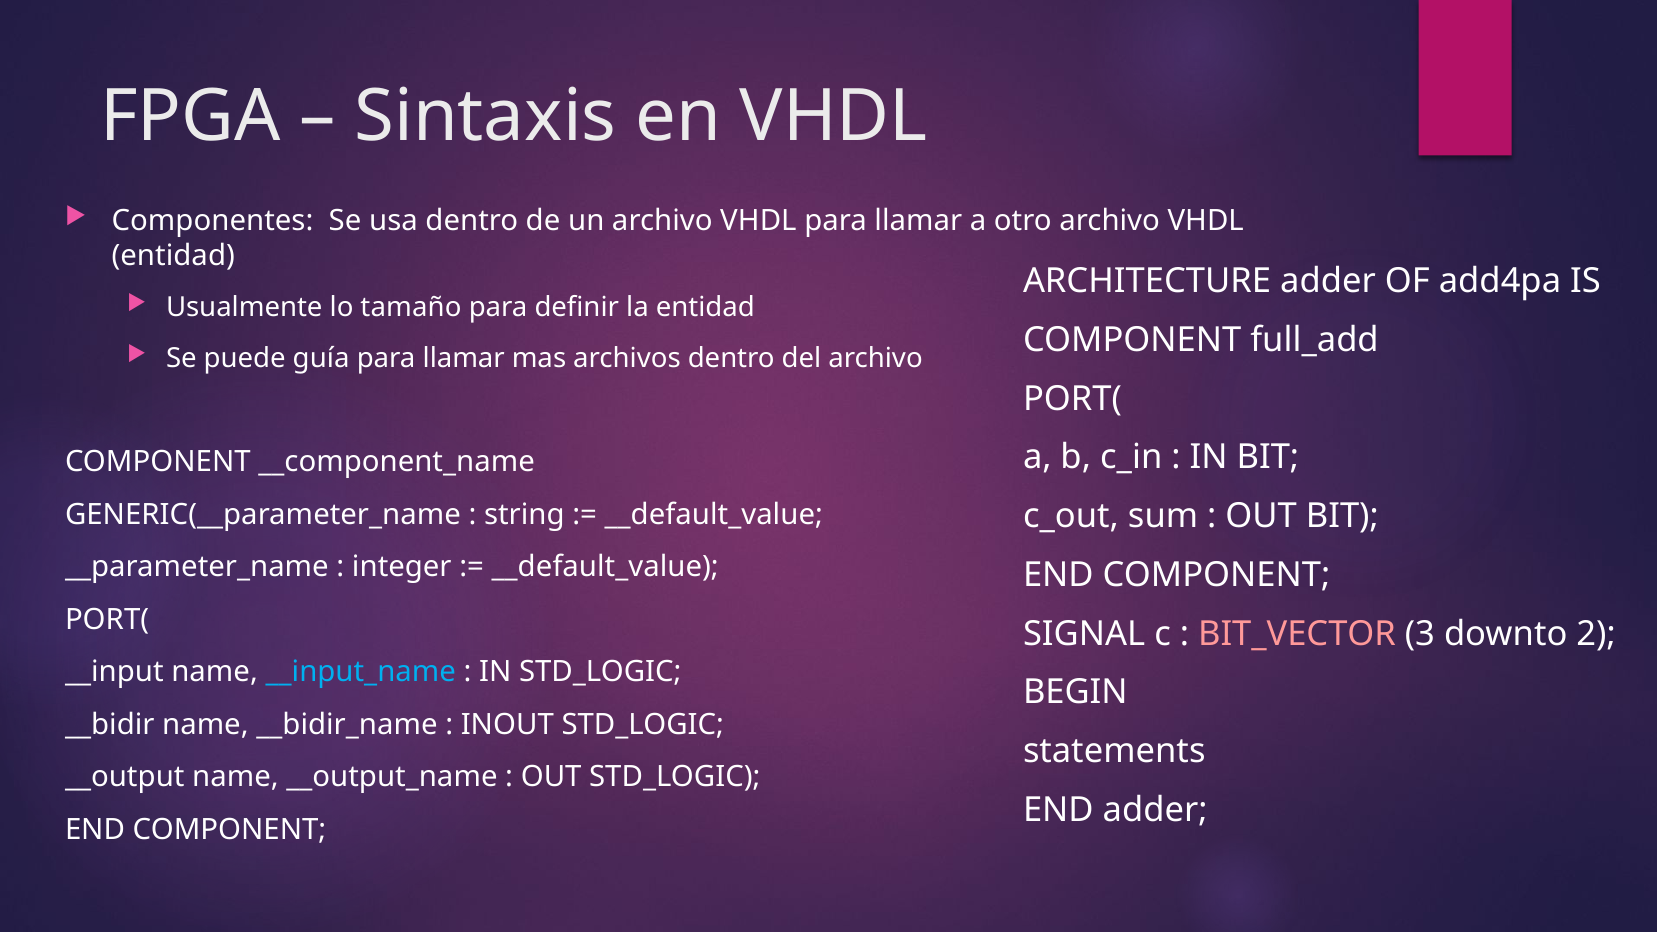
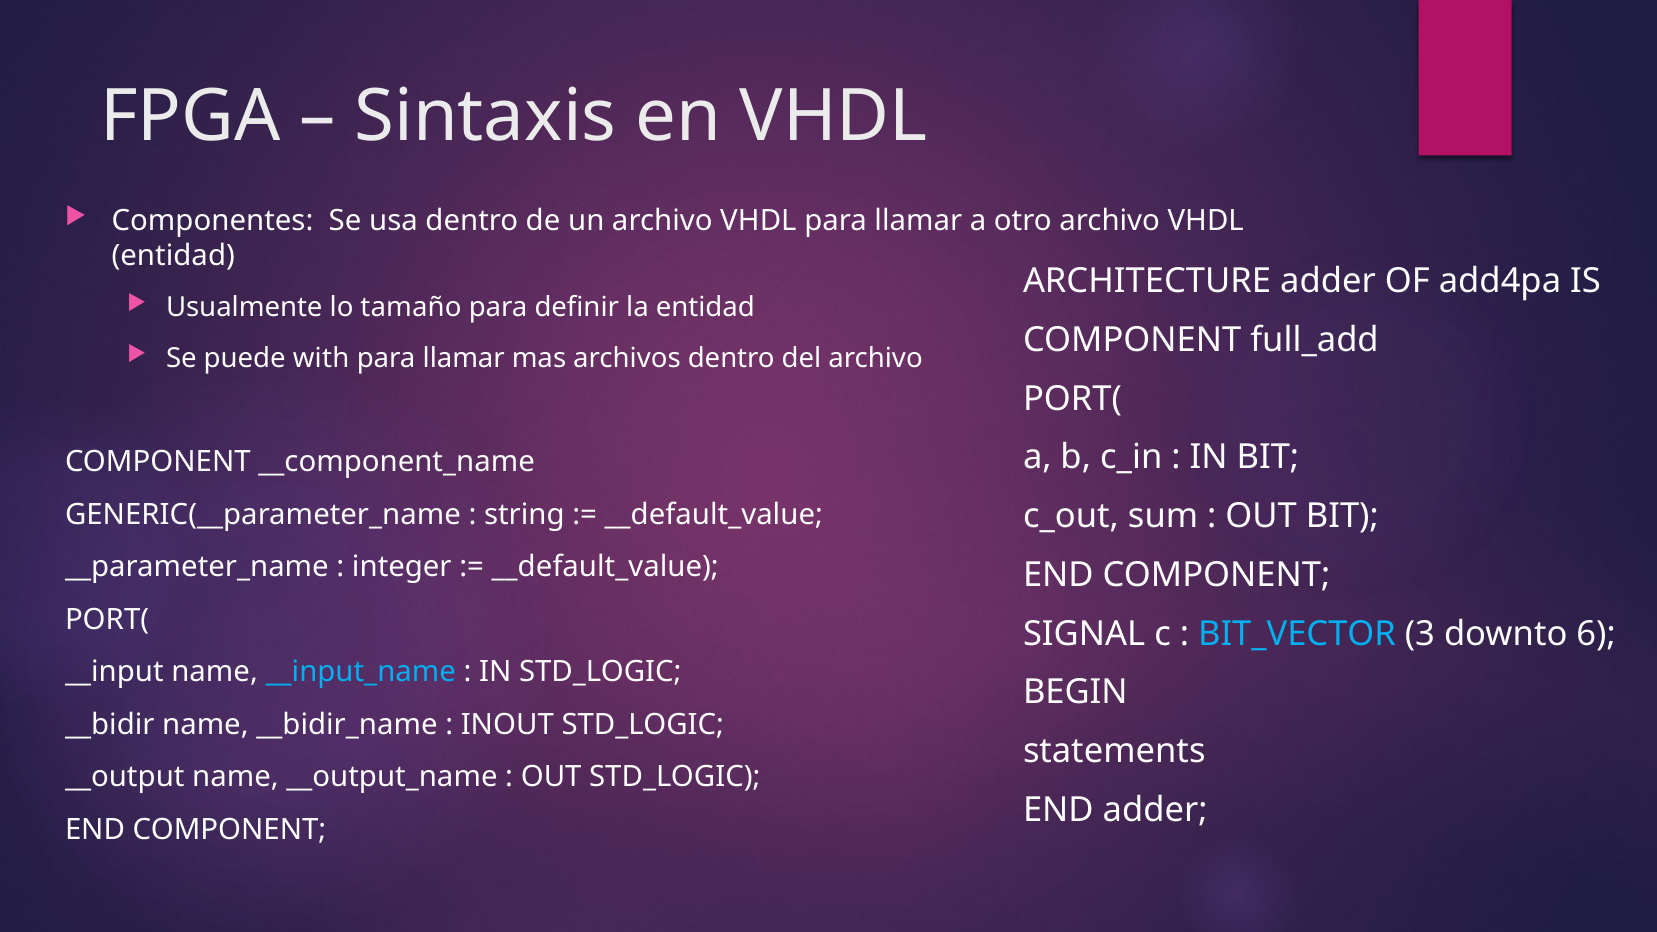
guía: guía -> with
BIT_VECTOR colour: pink -> light blue
2: 2 -> 6
